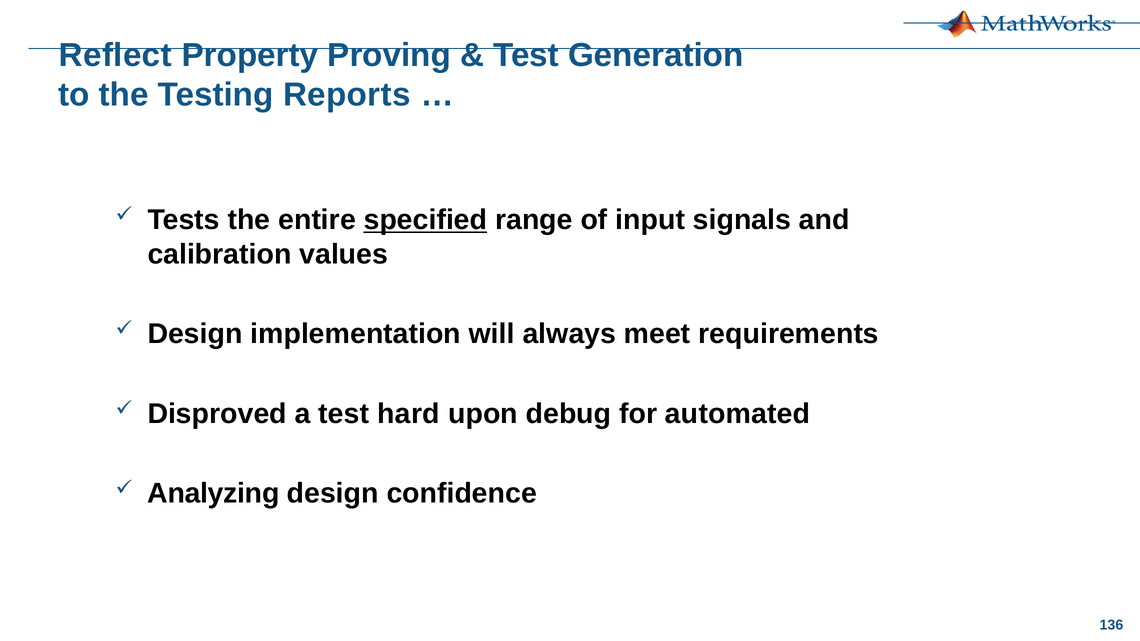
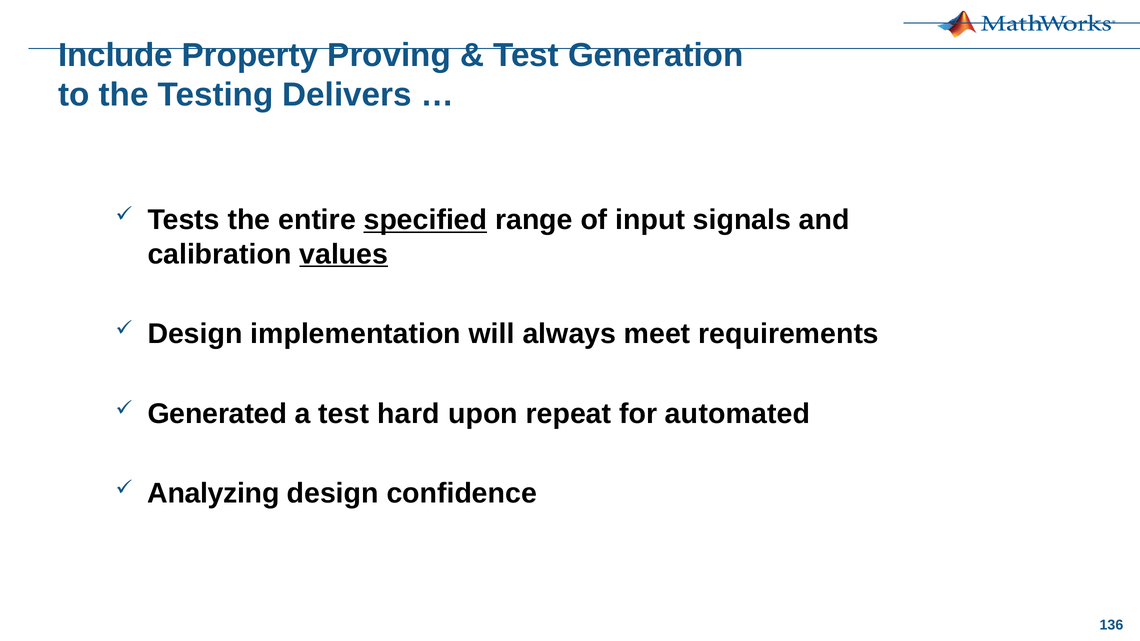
Reflect: Reflect -> Include
Reports: Reports -> Delivers
values underline: none -> present
Disproved: Disproved -> Generated
debug: debug -> repeat
